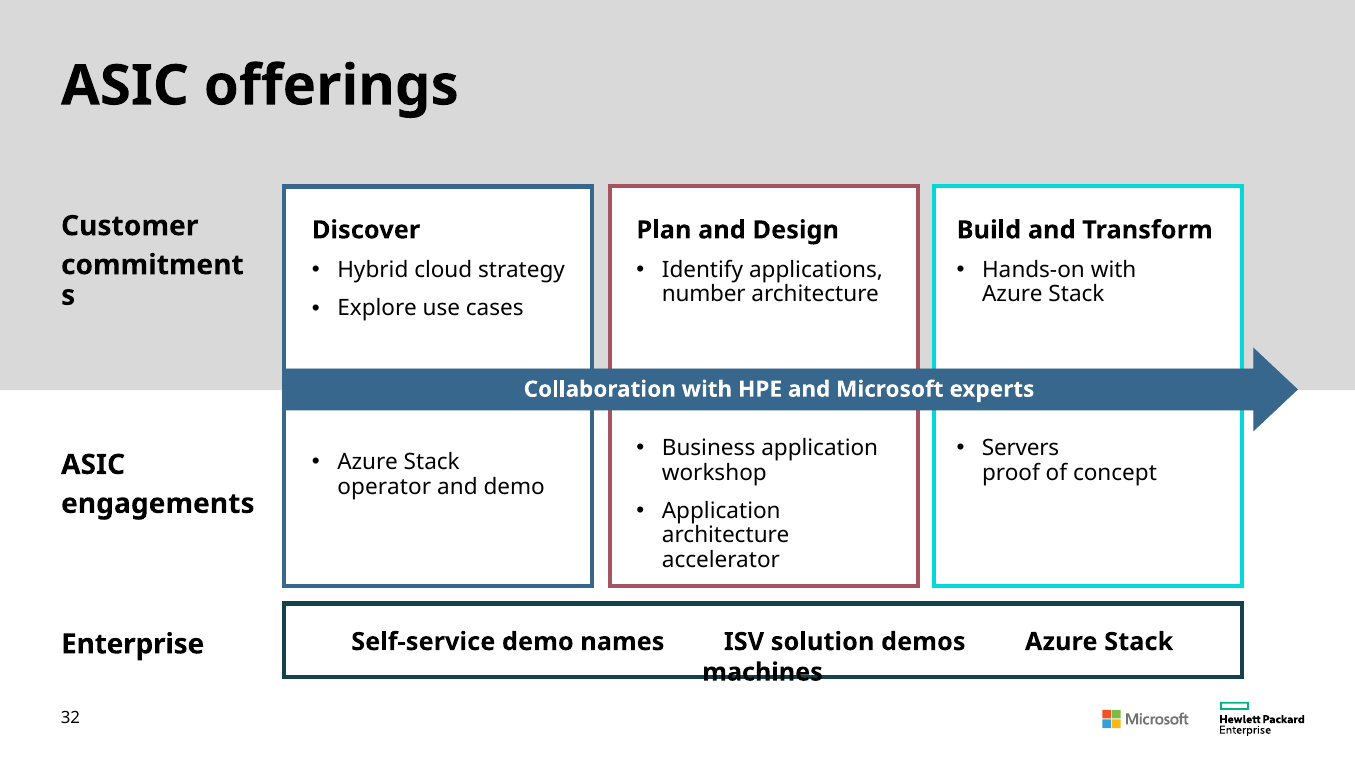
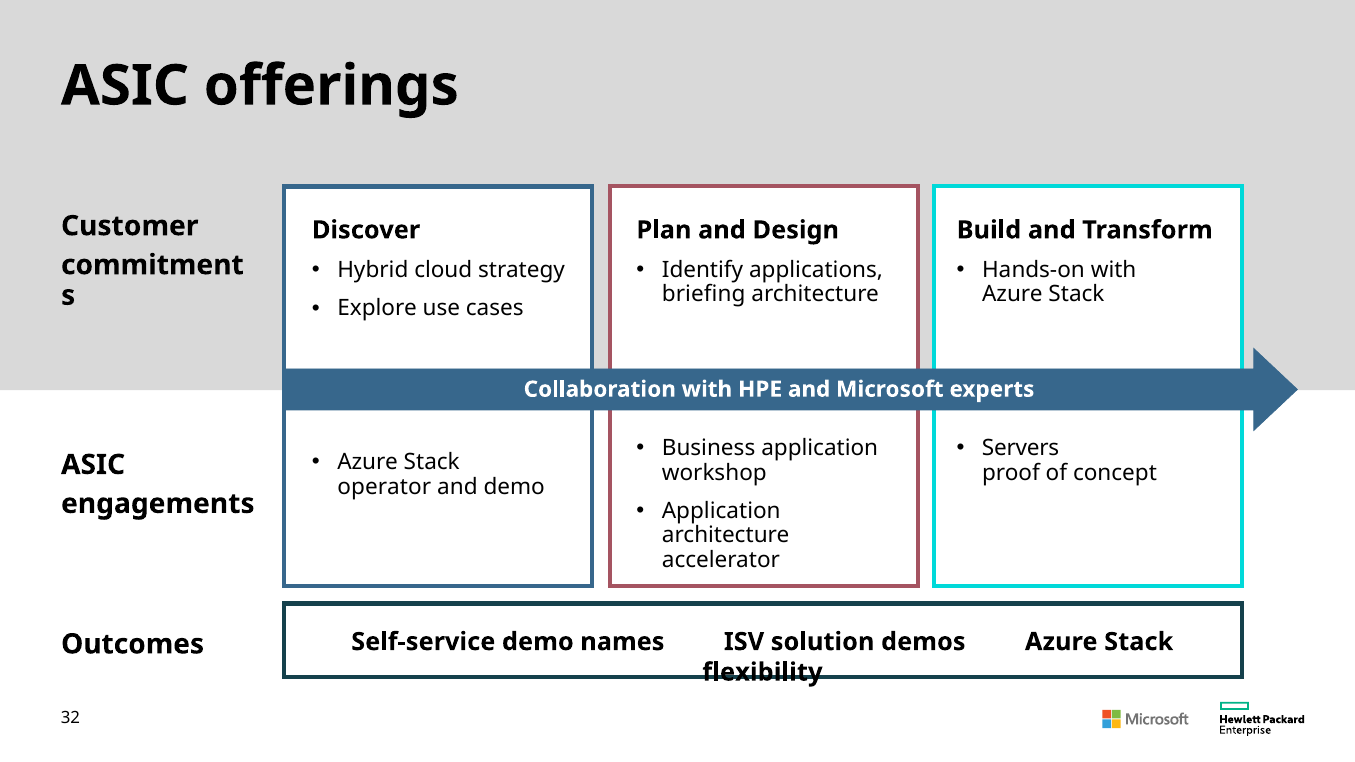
number: number -> briefing
Enterprise: Enterprise -> Outcomes
machines: machines -> flexibility
